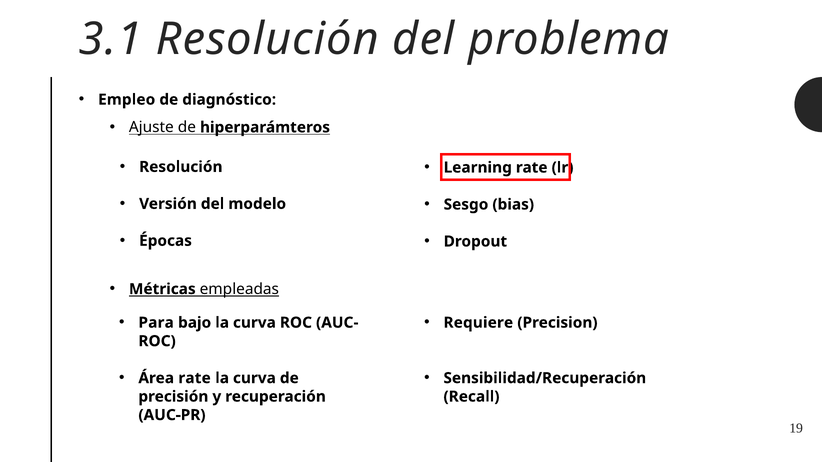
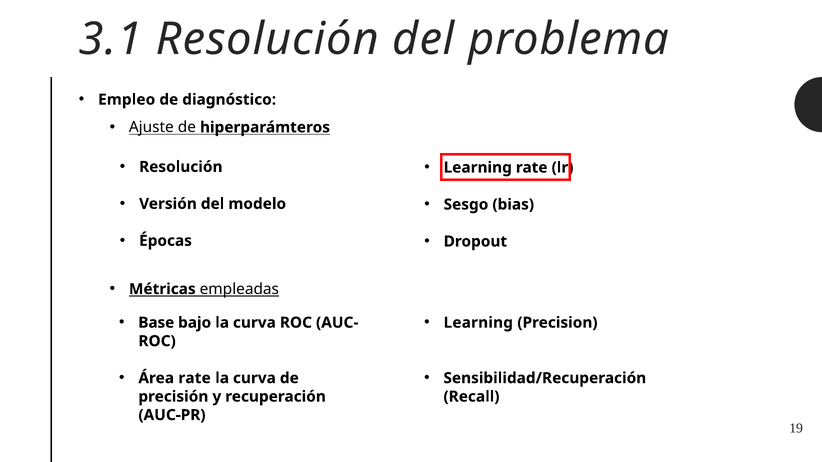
Para: Para -> Base
Requiere at (478, 323): Requiere -> Learning
